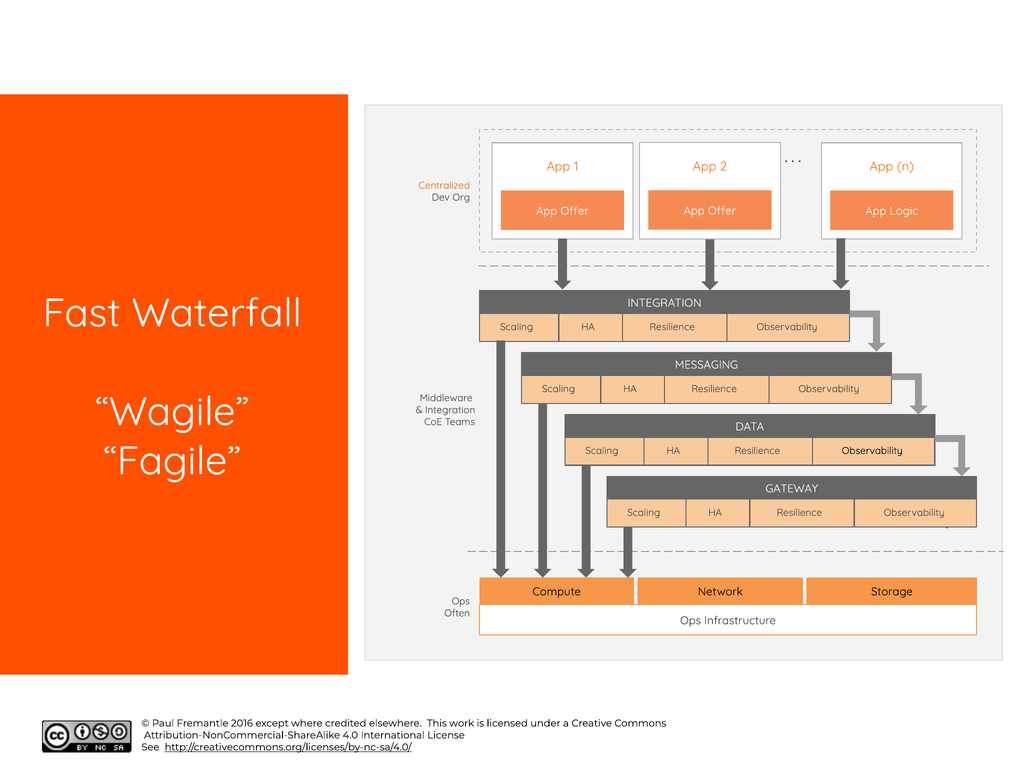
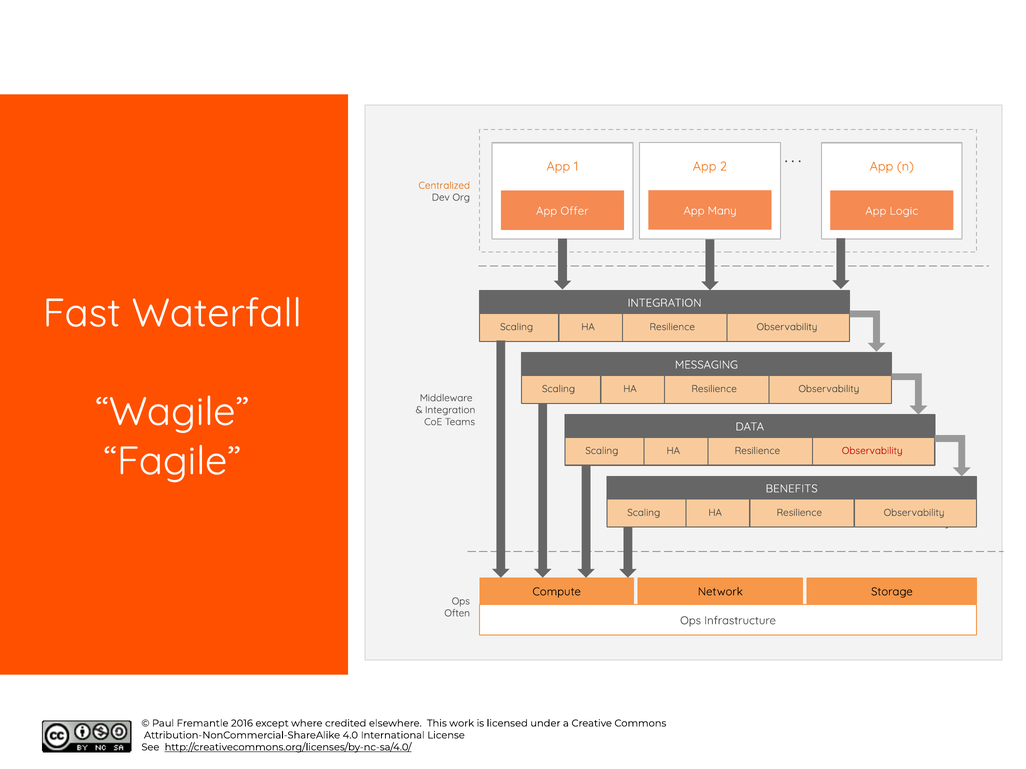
Offer at (722, 211): Offer -> Many
Observability at (872, 451) colour: black -> red
GATEWAY: GATEWAY -> BENEFITS
